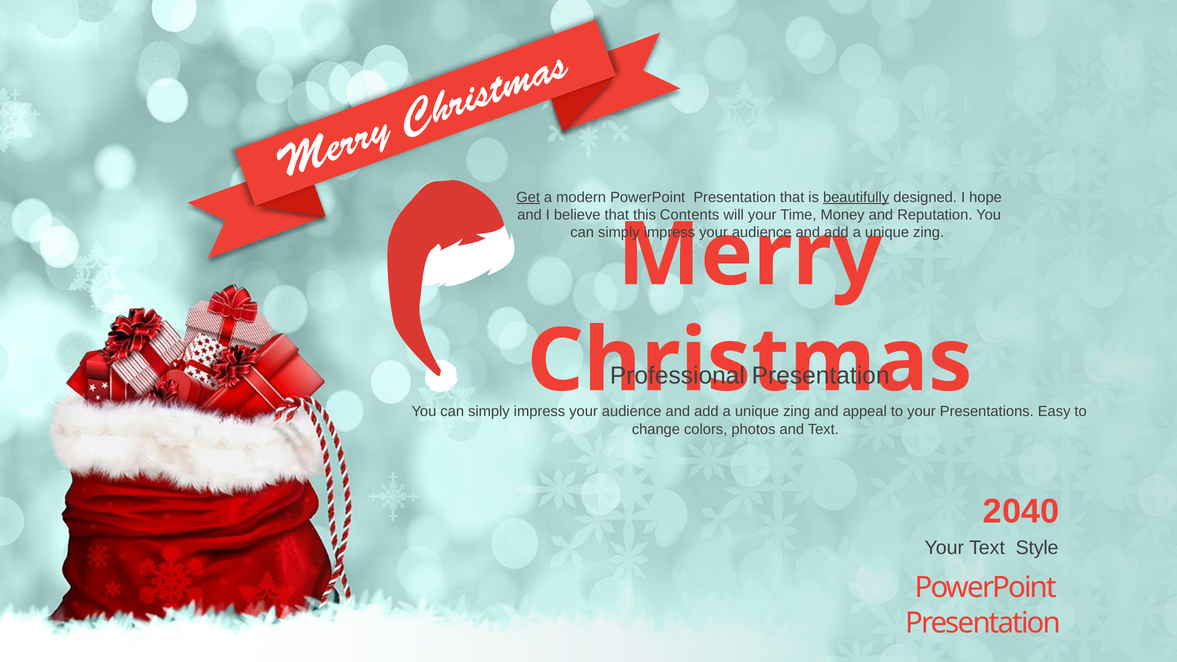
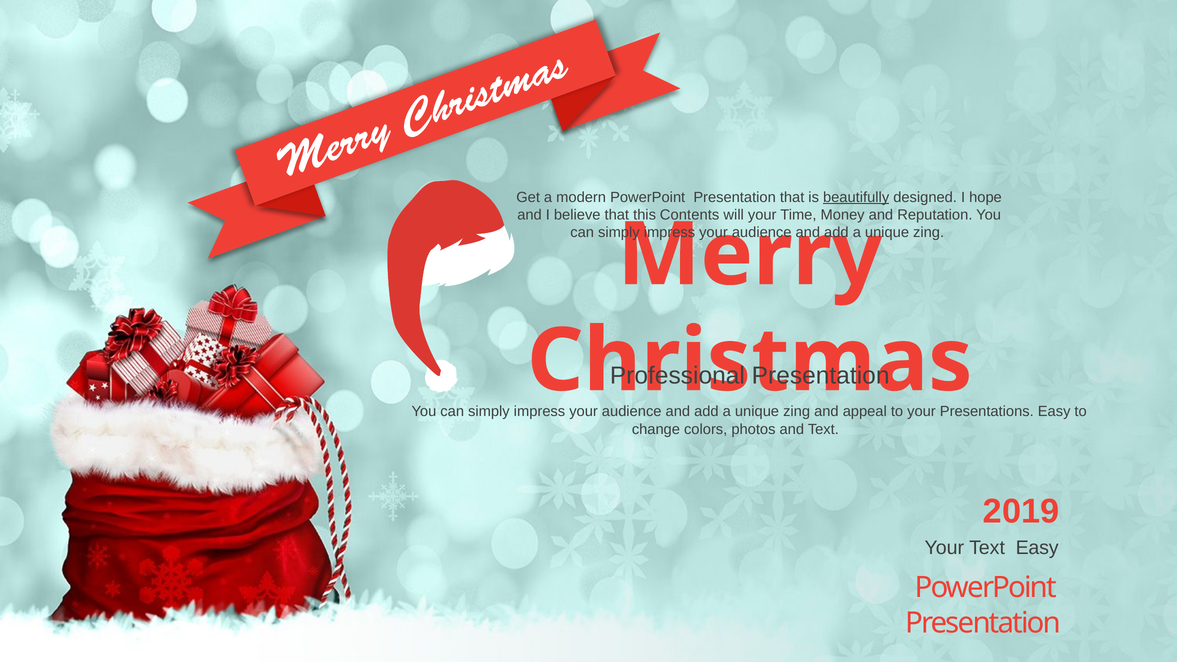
Get underline: present -> none
2040: 2040 -> 2019
Text Style: Style -> Easy
